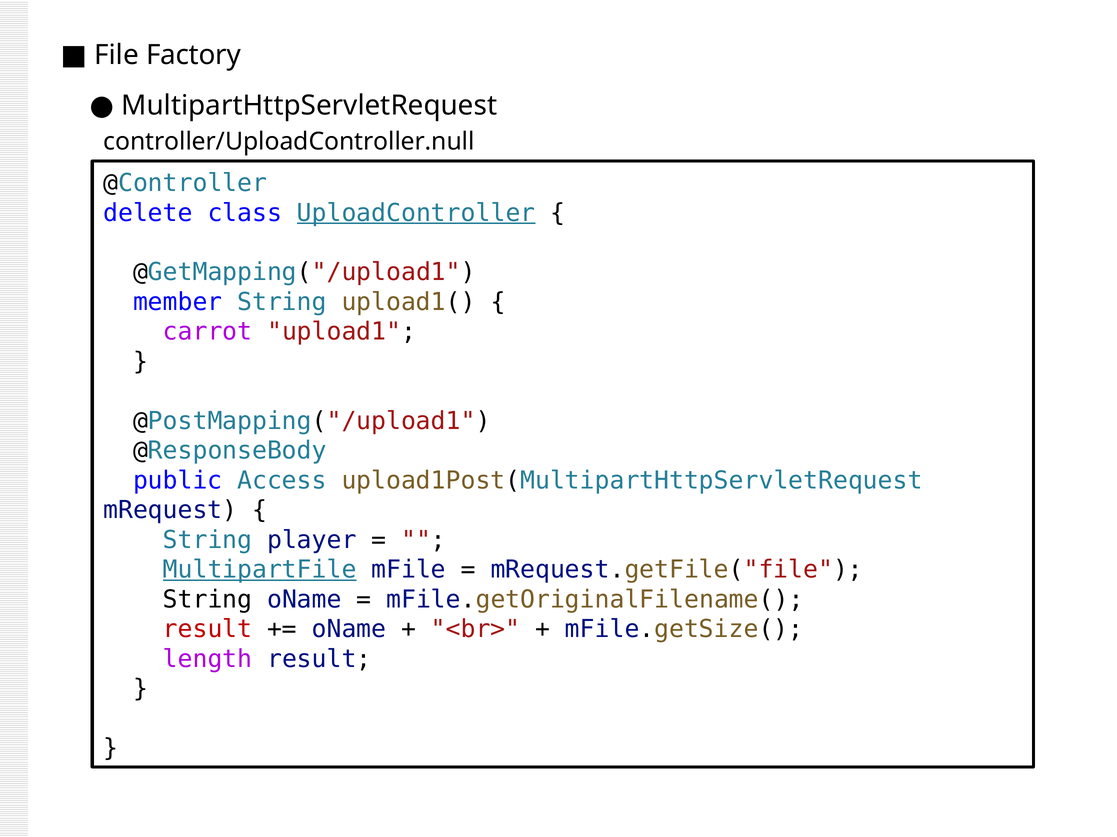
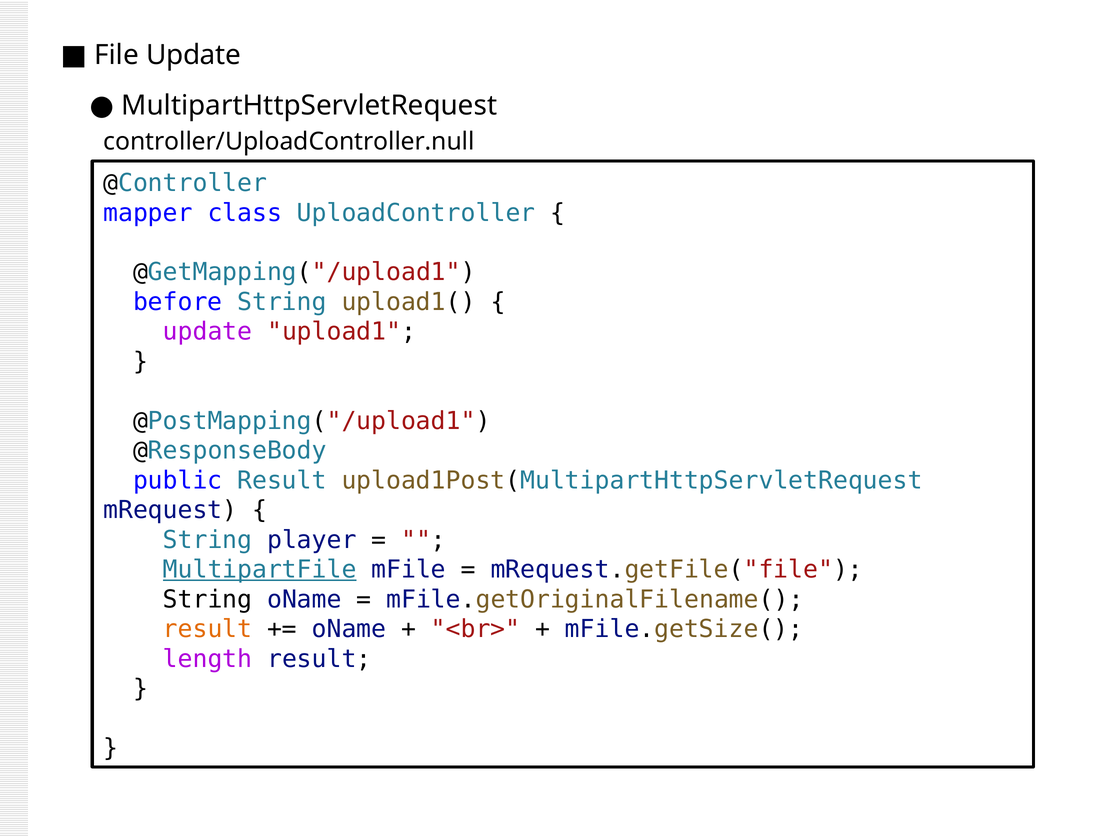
File Factory: Factory -> Update
delete: delete -> mapper
UploadController underline: present -> none
member: member -> before
carrot at (208, 332): carrot -> update
public Access: Access -> Result
result at (208, 630) colour: red -> orange
